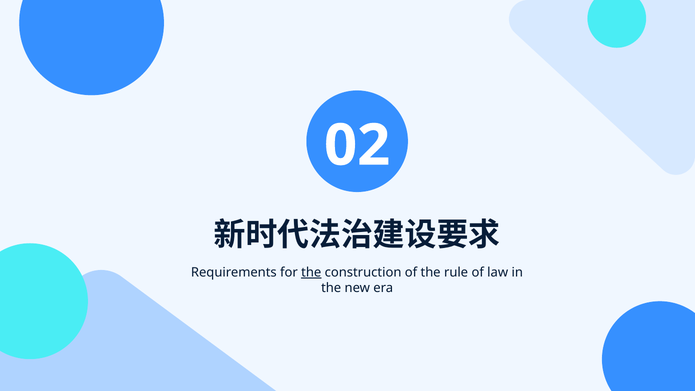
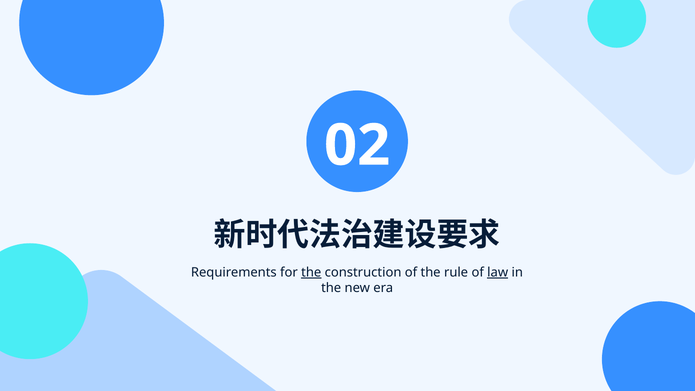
law underline: none -> present
